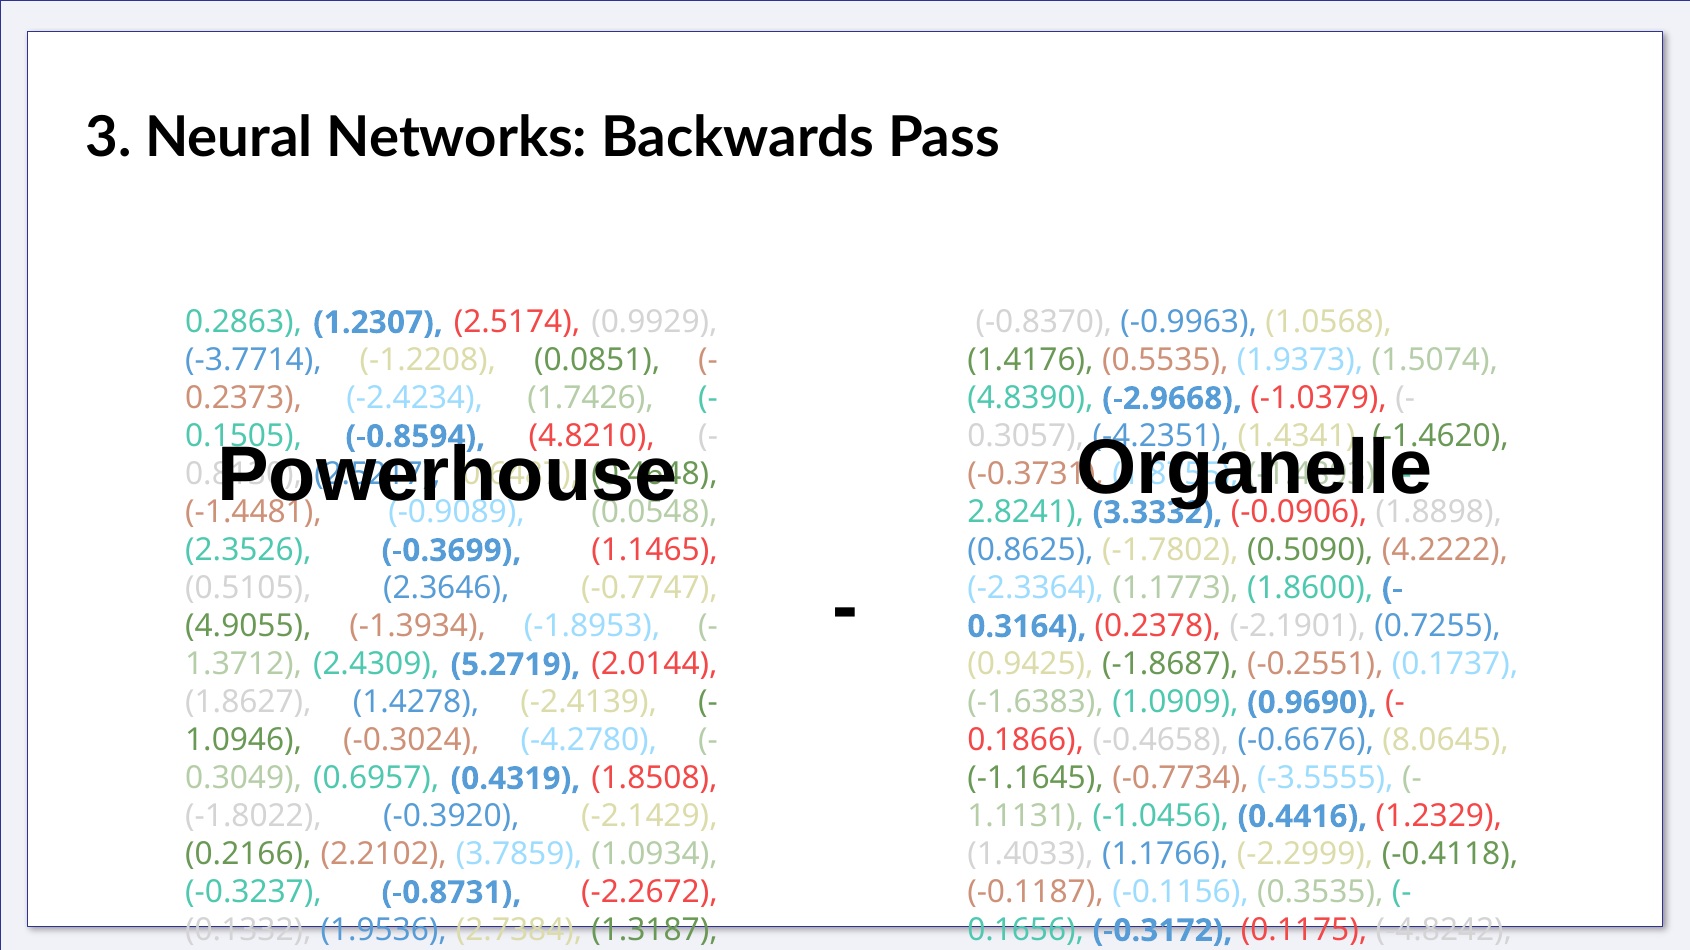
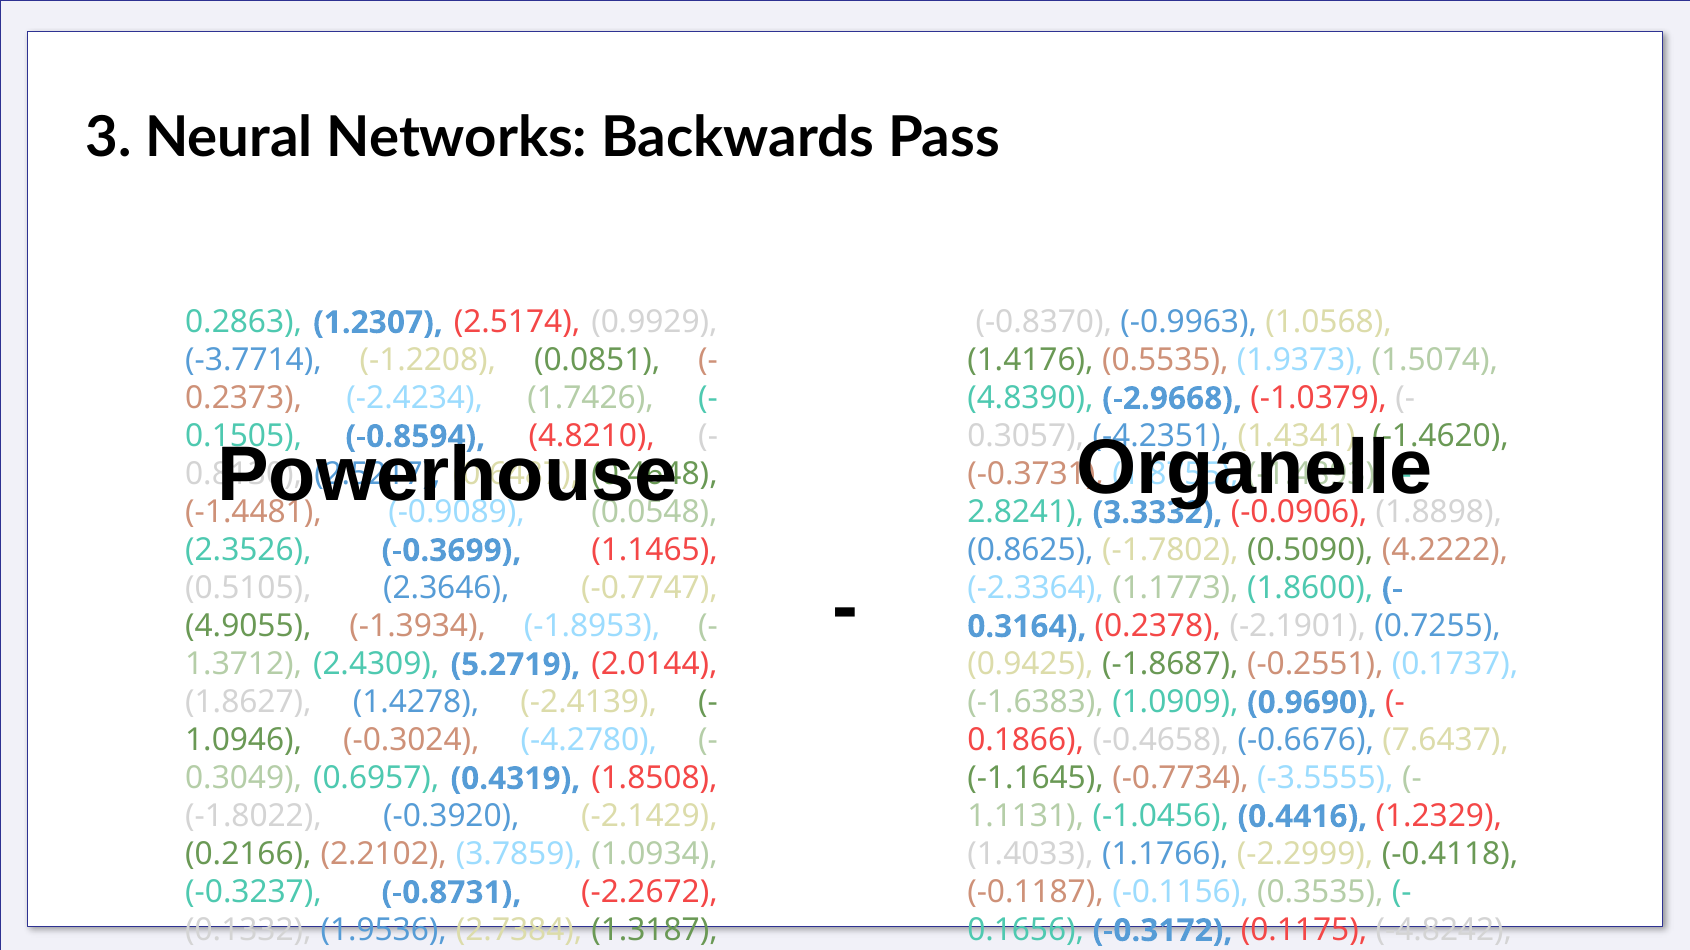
8.0645: 8.0645 -> 7.6437
